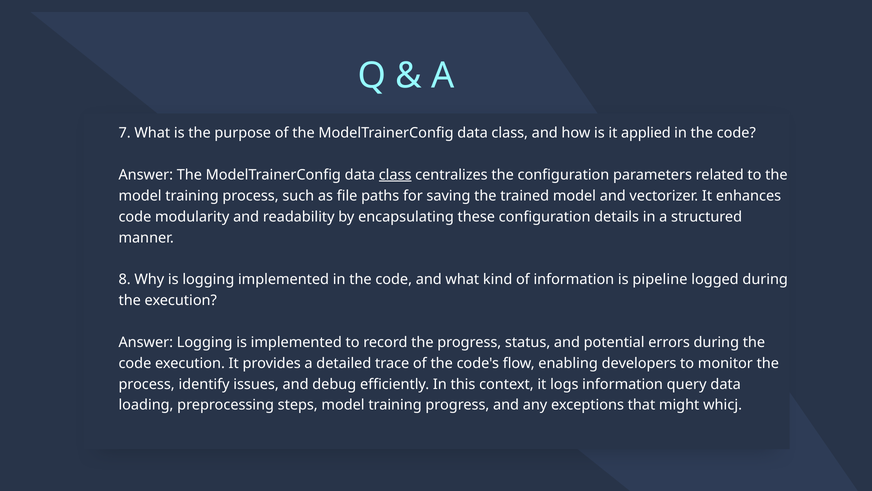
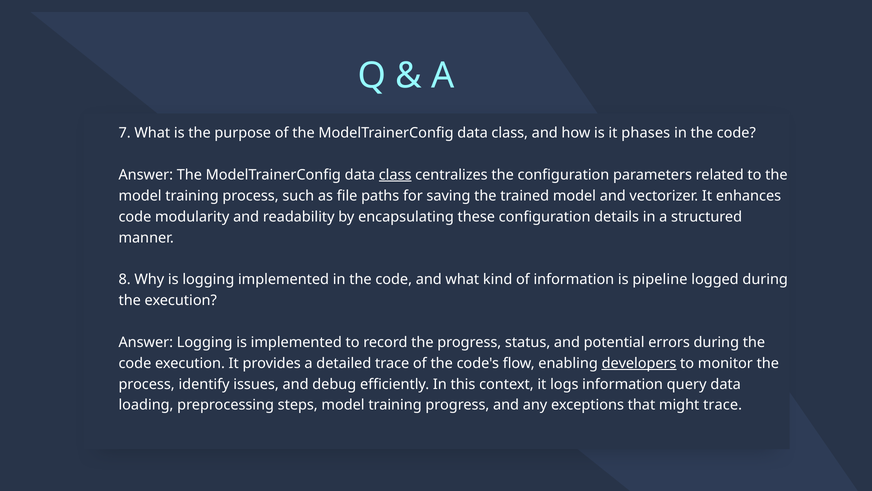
applied: applied -> phases
developers underline: none -> present
might whicj: whicj -> trace
